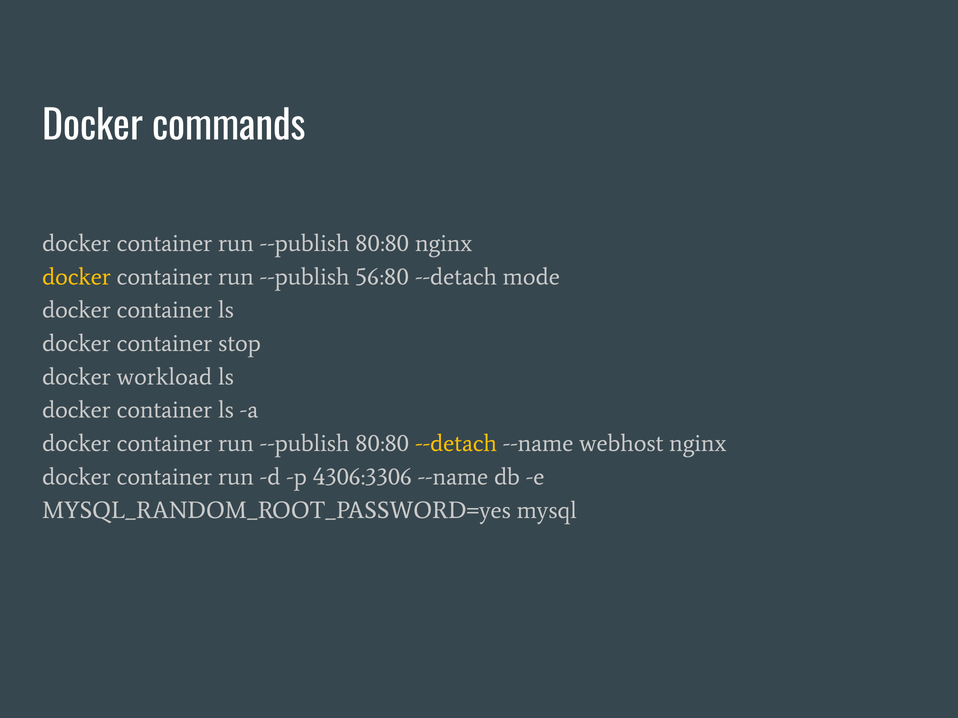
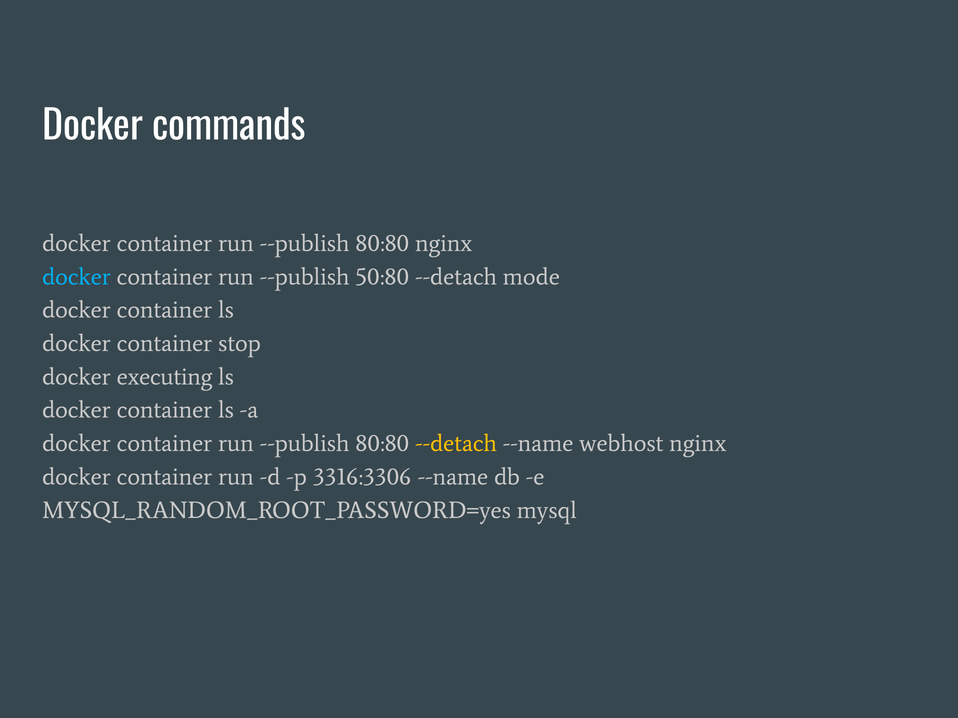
docker at (77, 277) colour: yellow -> light blue
56:80: 56:80 -> 50:80
workload: workload -> executing
4306:3306: 4306:3306 -> 3316:3306
